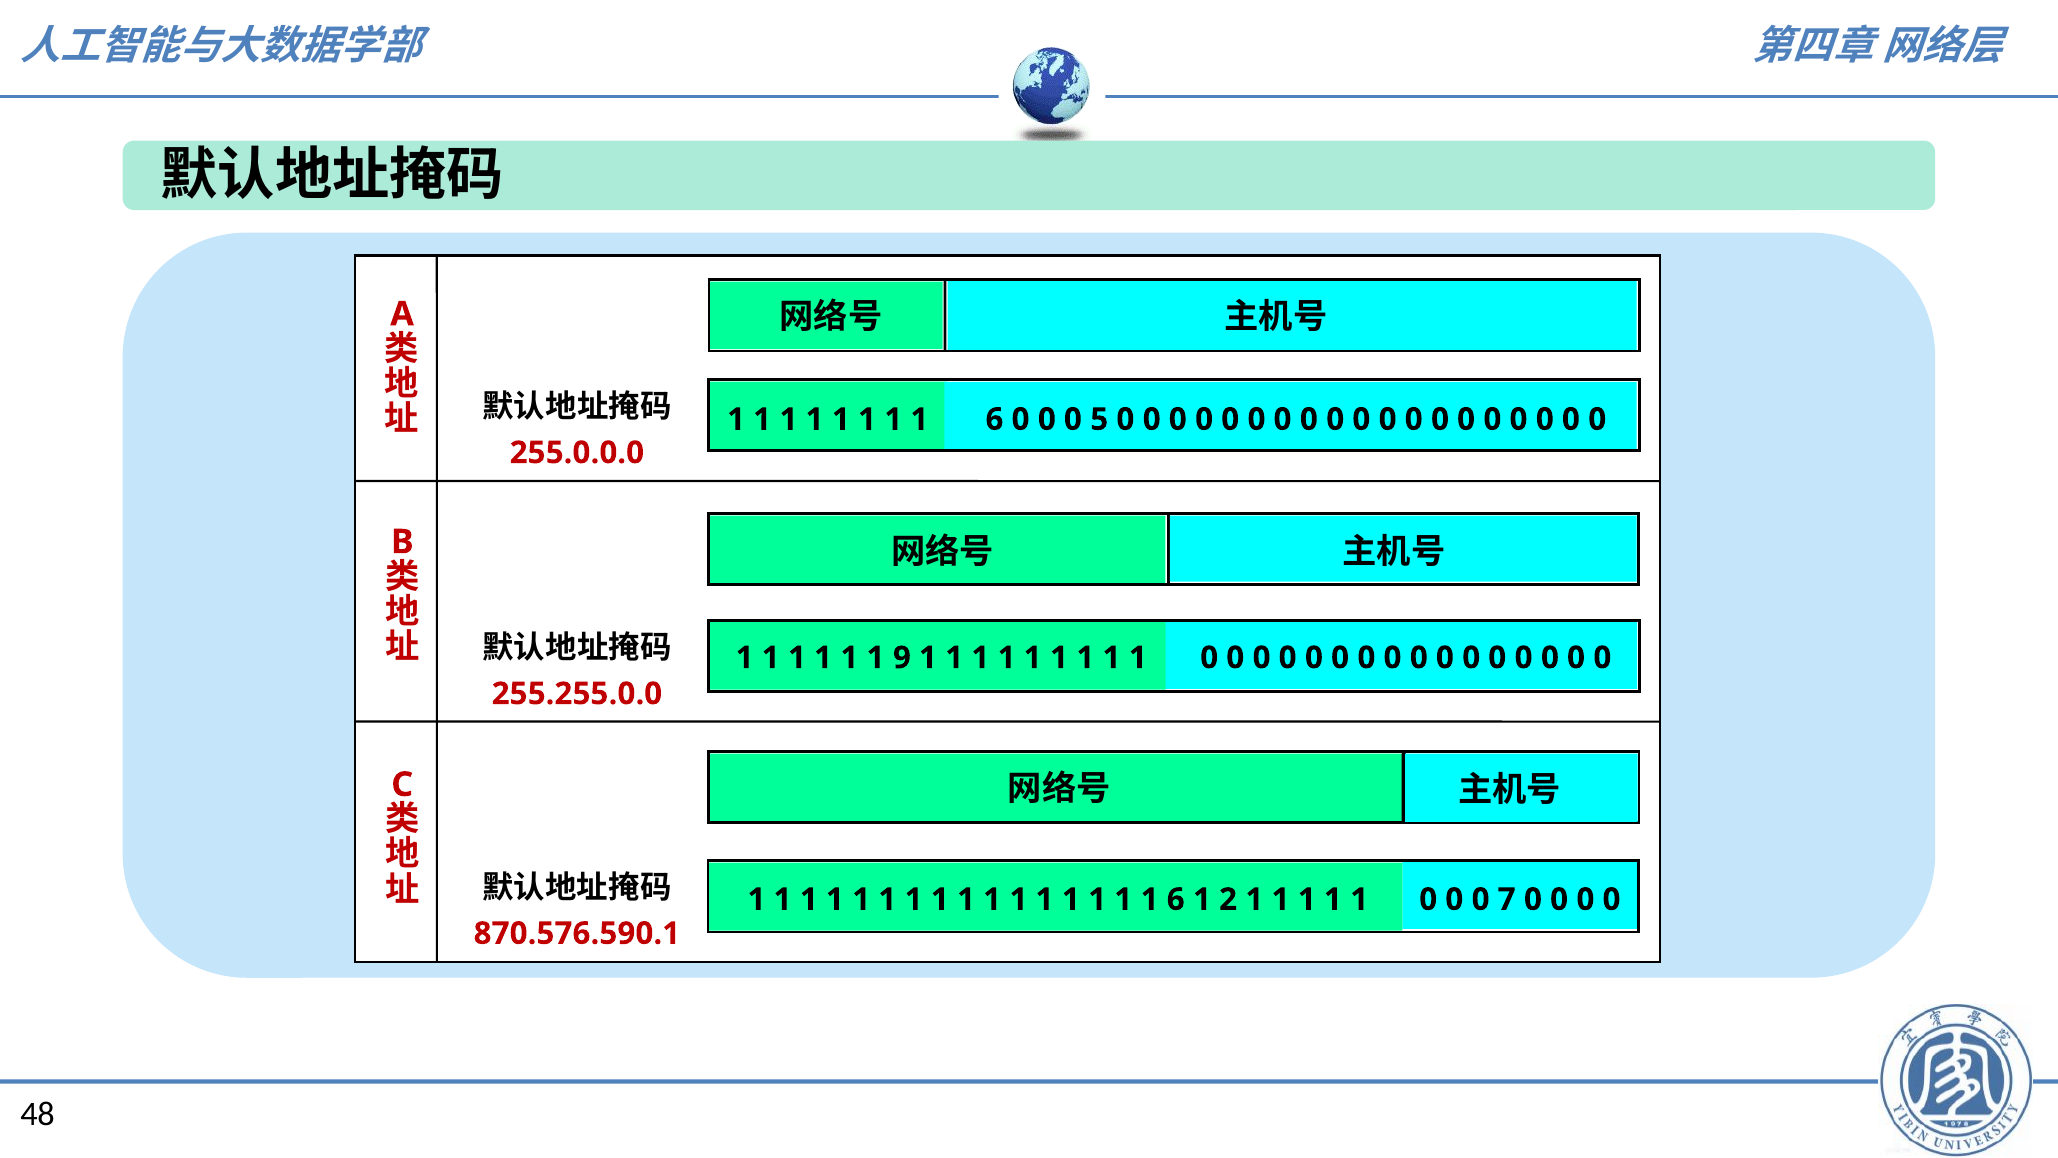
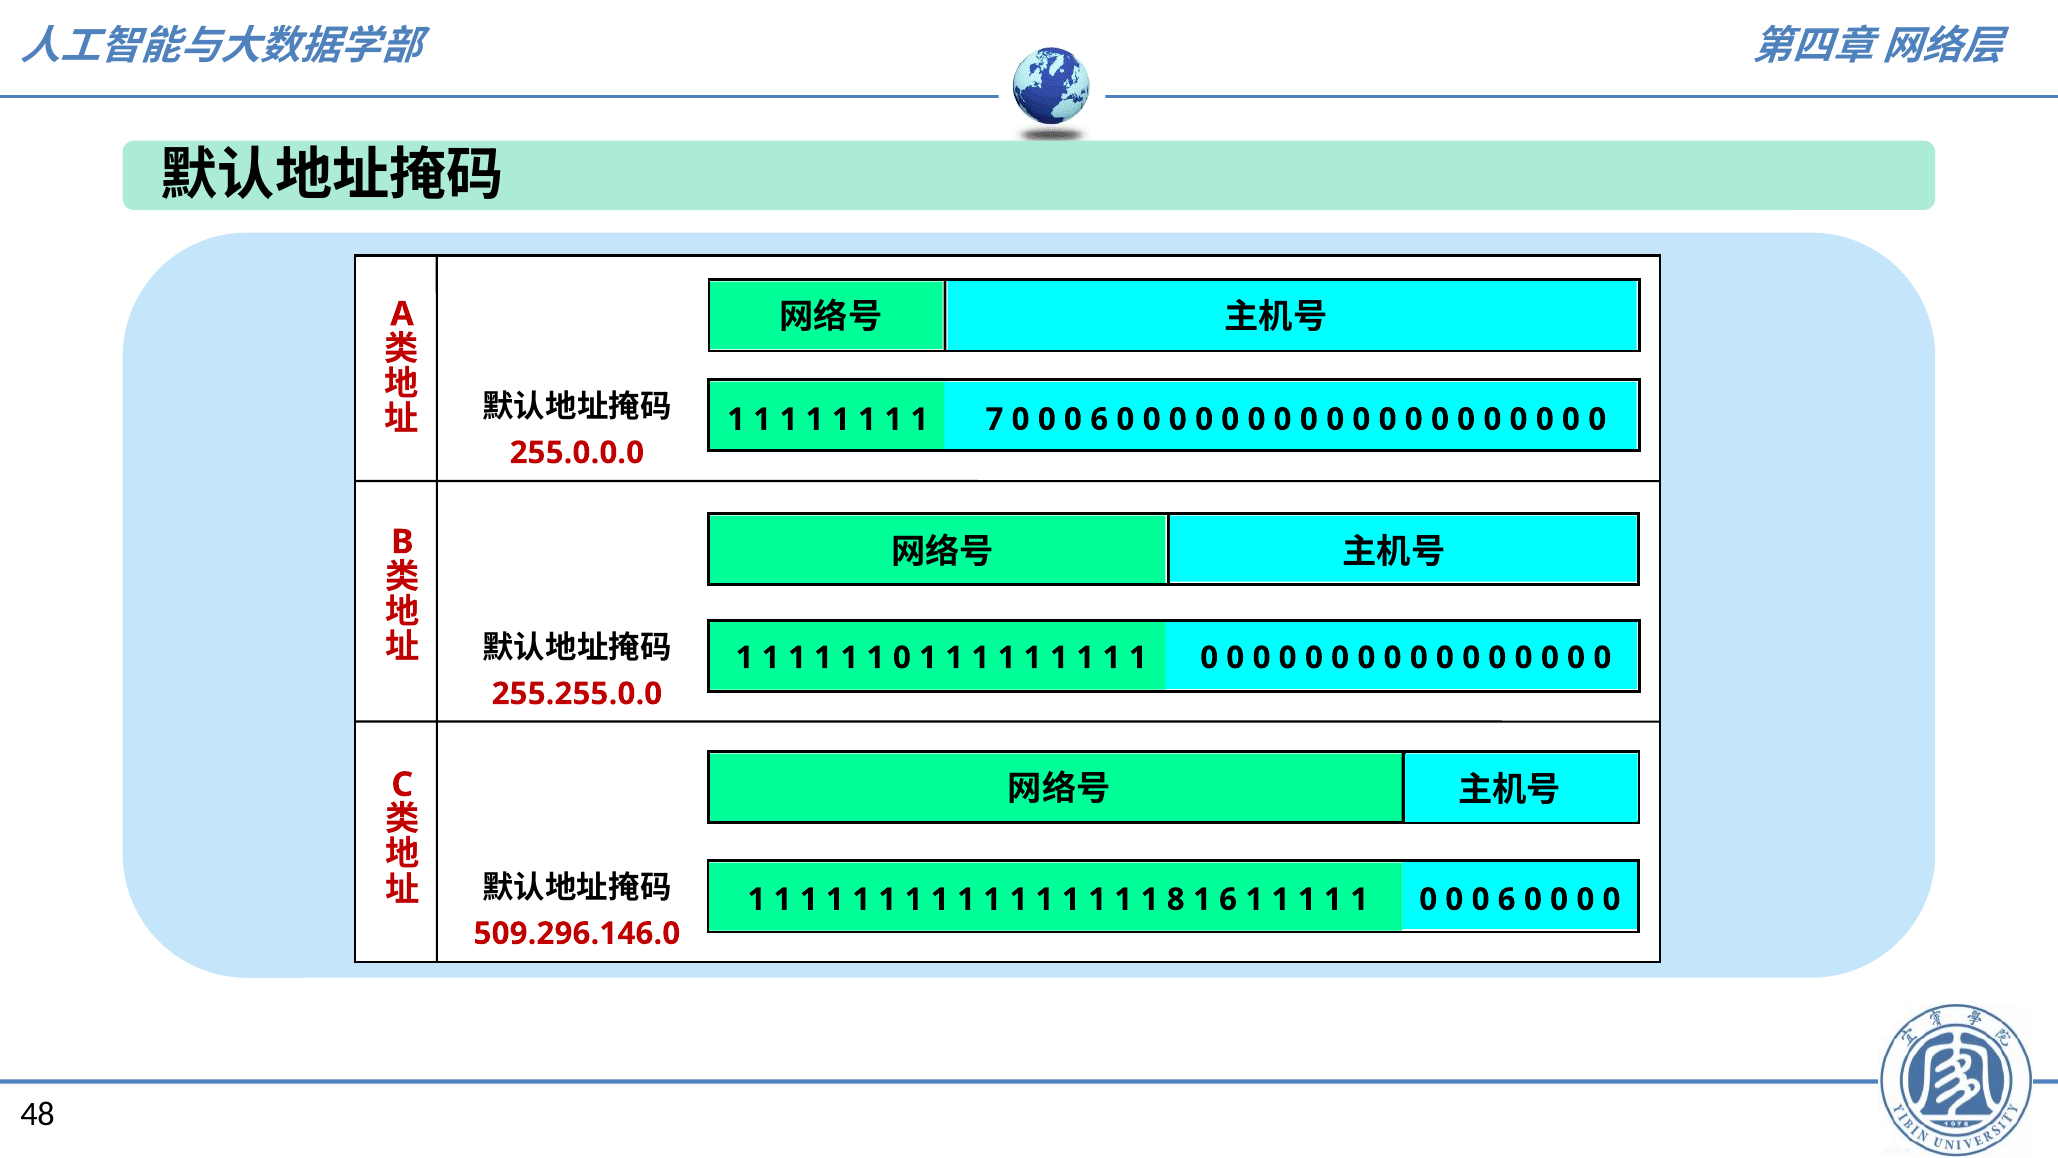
6 at (994, 419): 6 -> 7
5 at (1099, 419): 5 -> 6
9 at (902, 658): 9 -> 0
6 at (1176, 899): 6 -> 8
1 2: 2 -> 6
7 at (1507, 899): 7 -> 6
870.576.590.1: 870.576.590.1 -> 509.296.146.0
